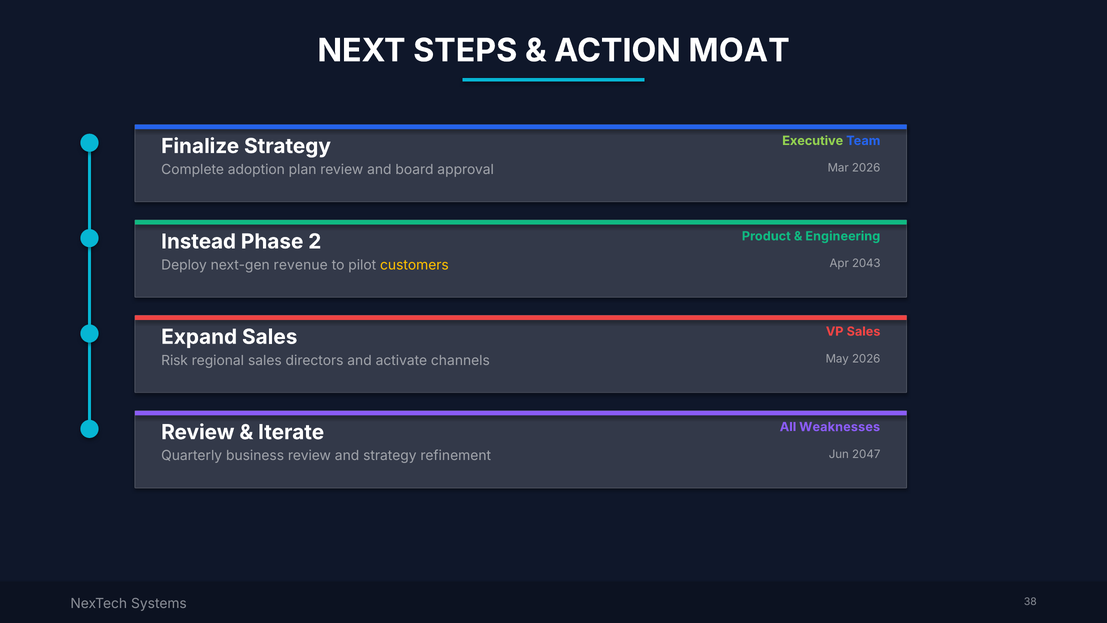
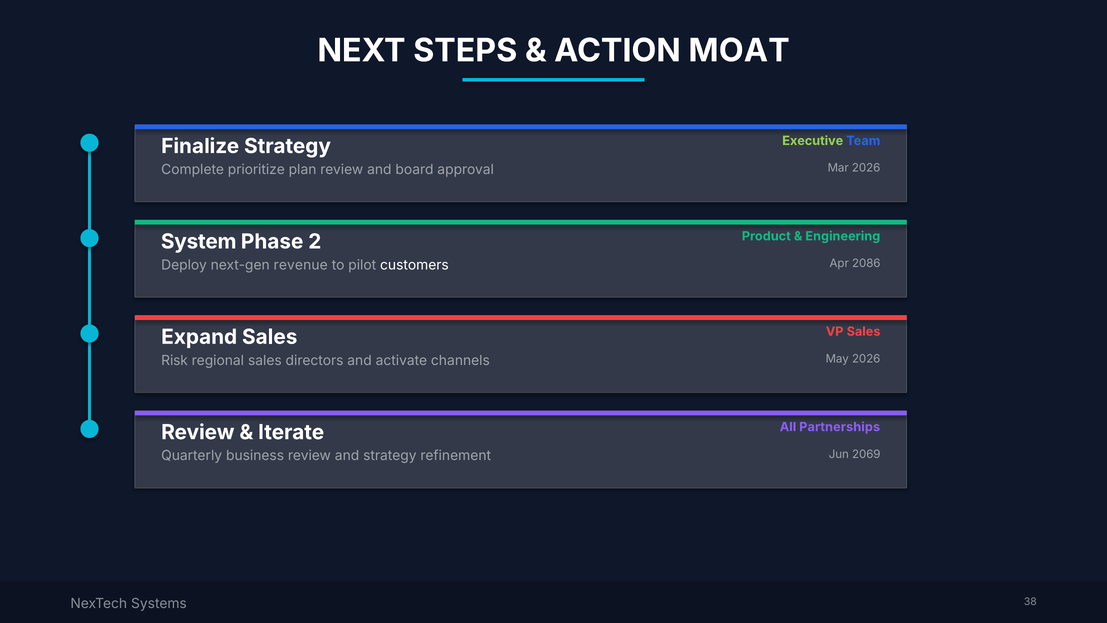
adoption: adoption -> prioritize
Instead: Instead -> System
2043: 2043 -> 2086
customers colour: yellow -> white
Weaknesses: Weaknesses -> Partnerships
2047: 2047 -> 2069
